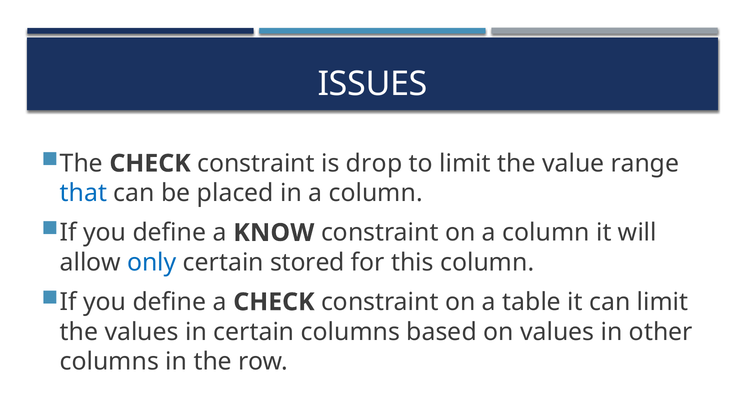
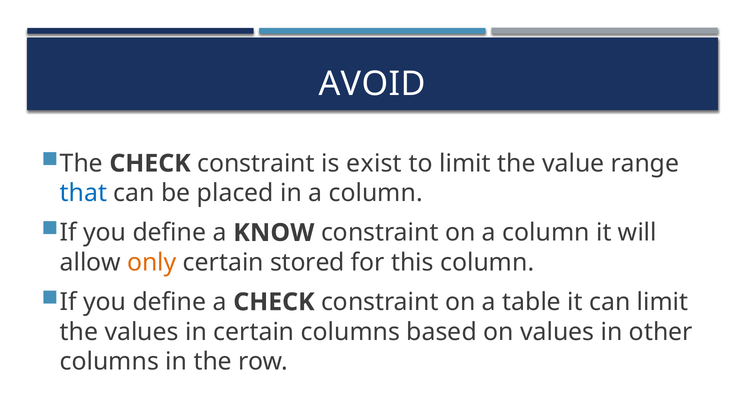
ISSUES: ISSUES -> AVOID
drop: drop -> exist
only colour: blue -> orange
